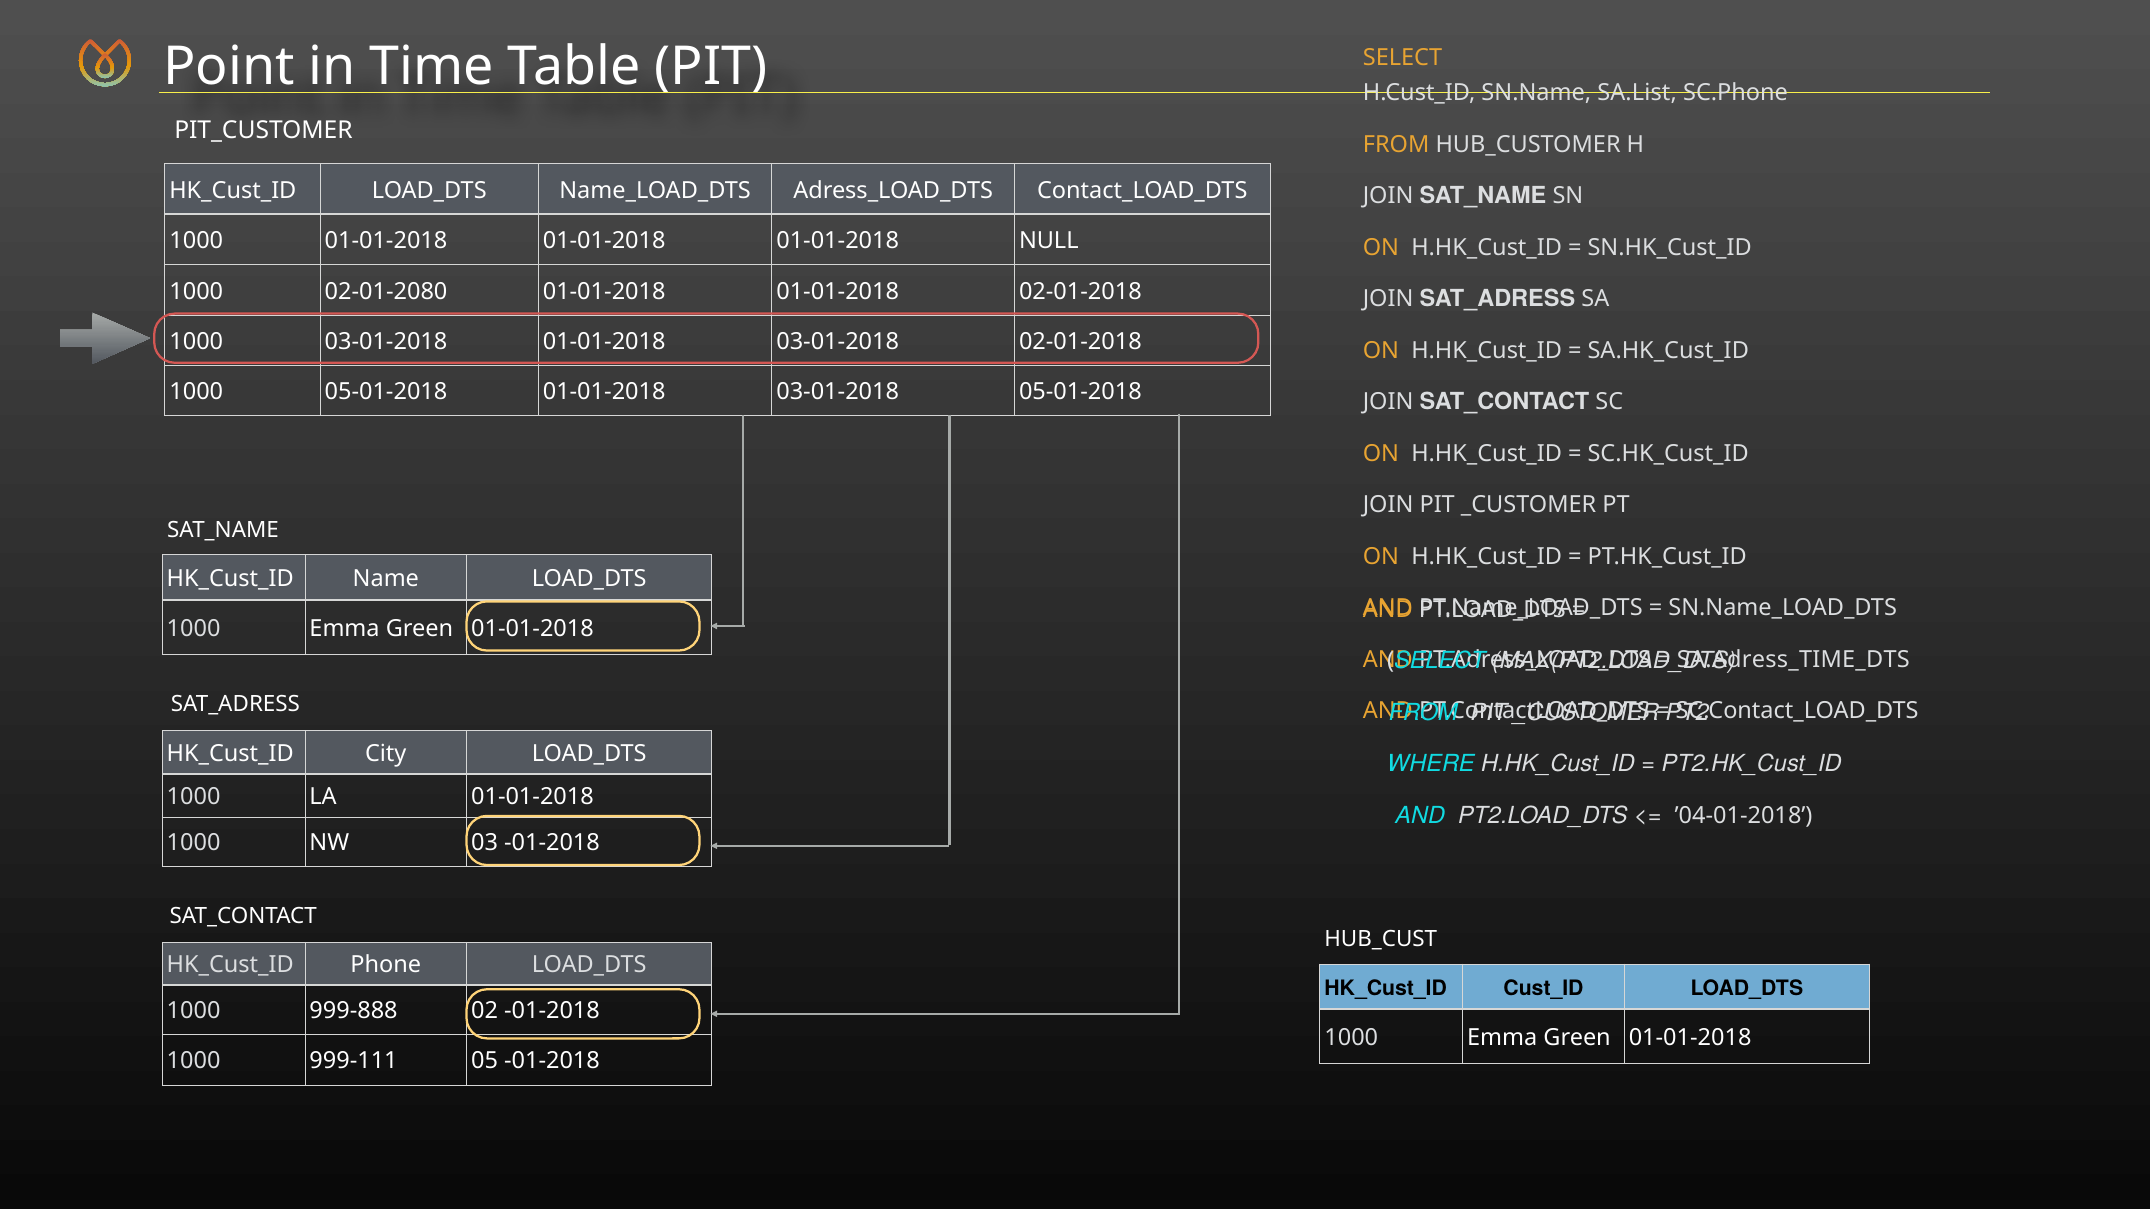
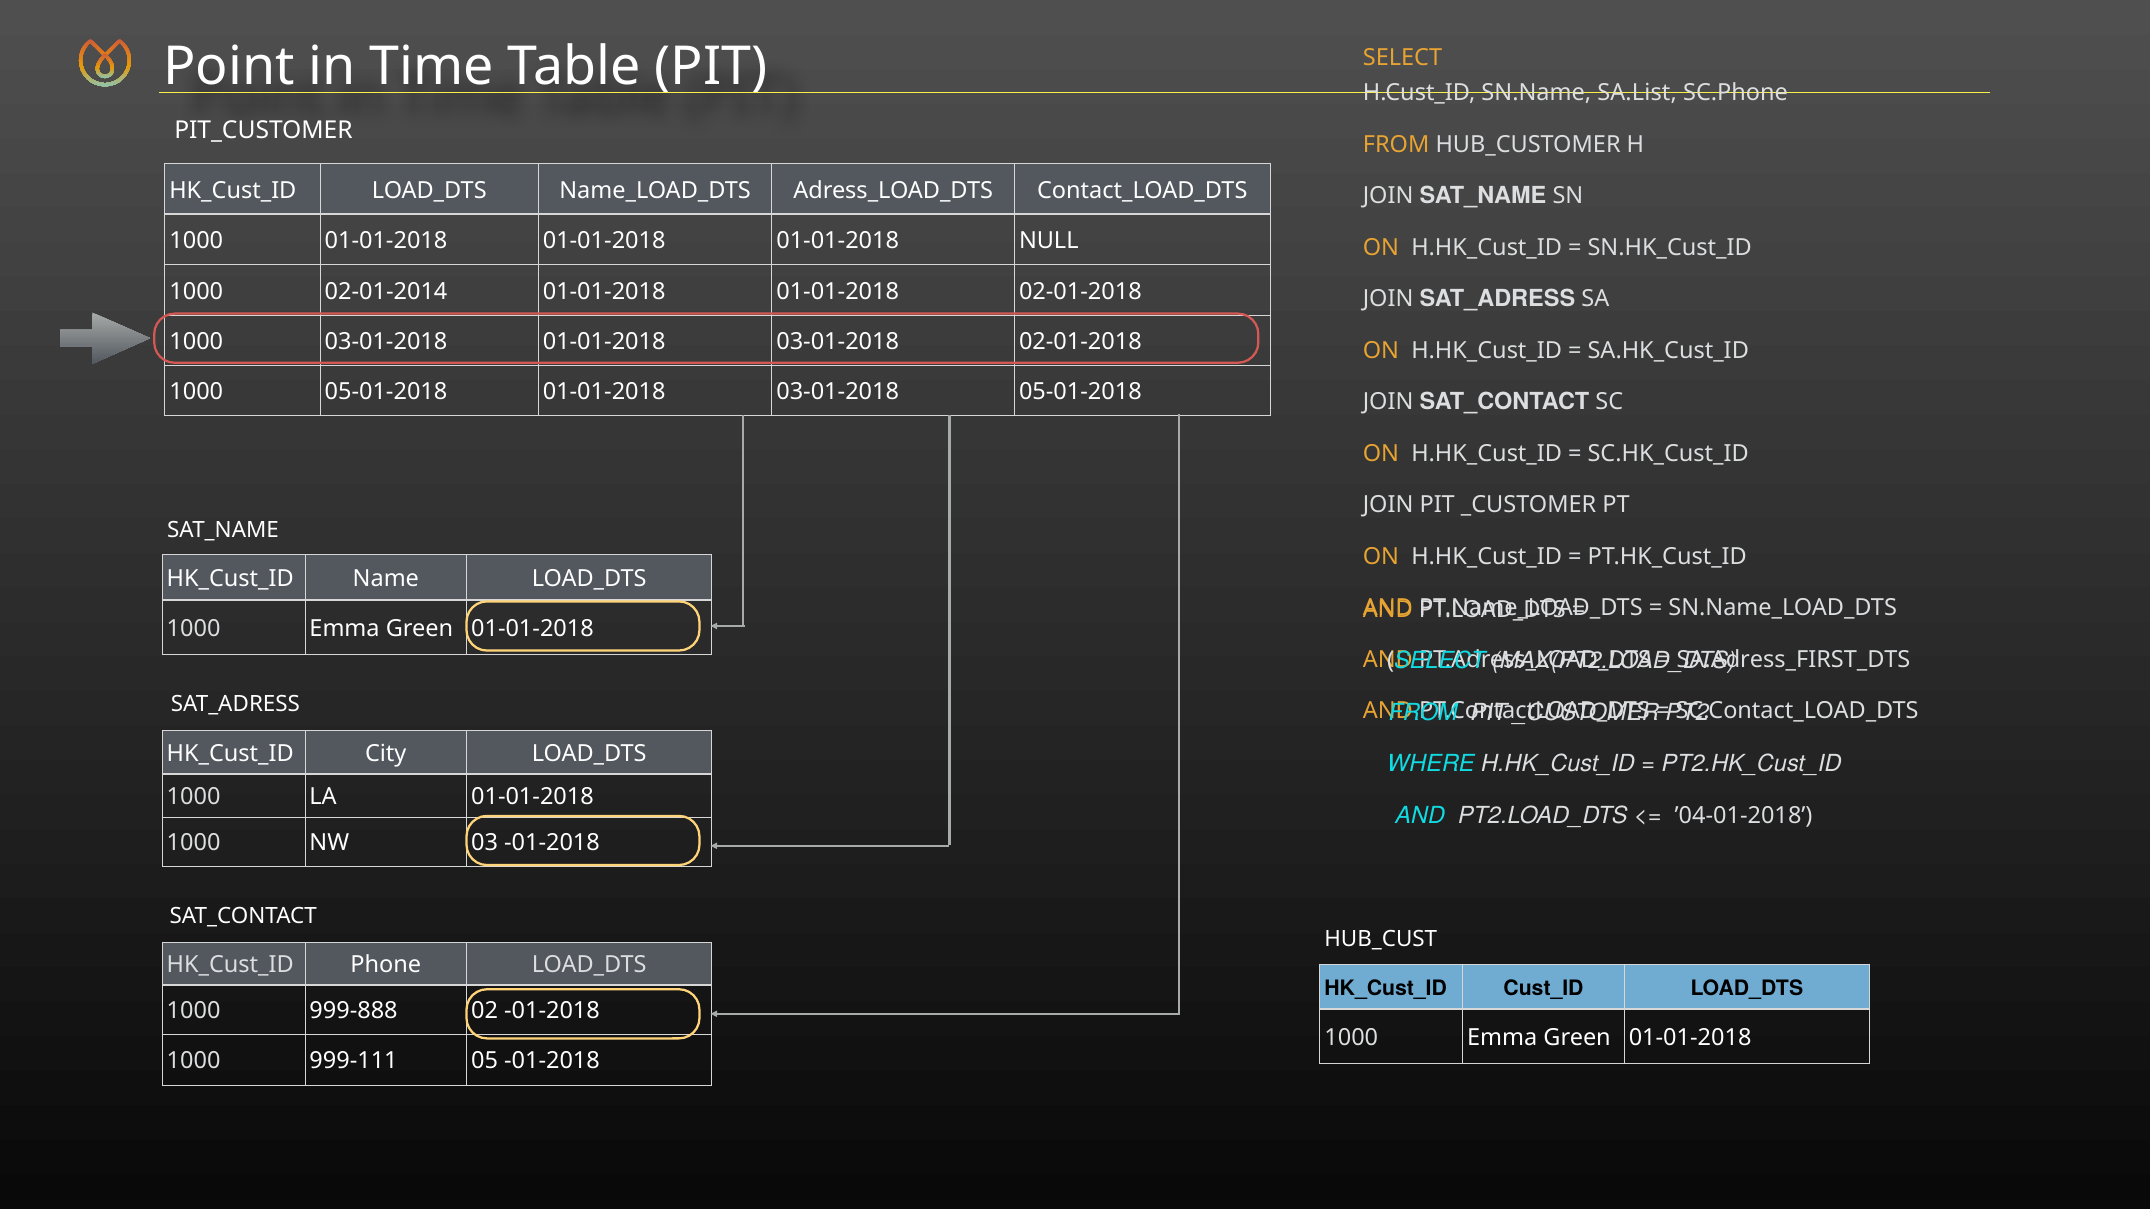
02-01-2080: 02-01-2080 -> 02-01-2014
SA.Adress_TIME_DTS: SA.Adress_TIME_DTS -> SA.Adress_FIRST_DTS
